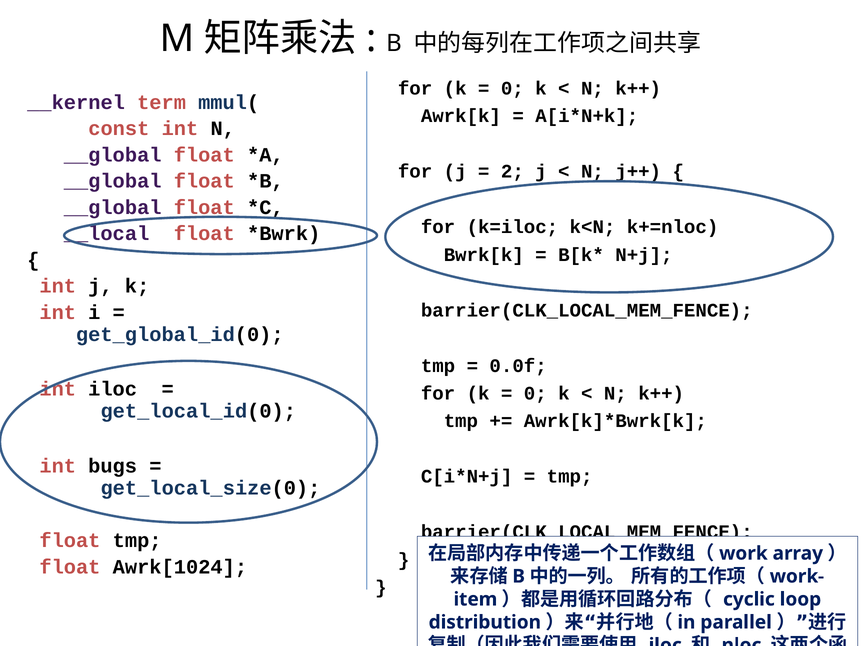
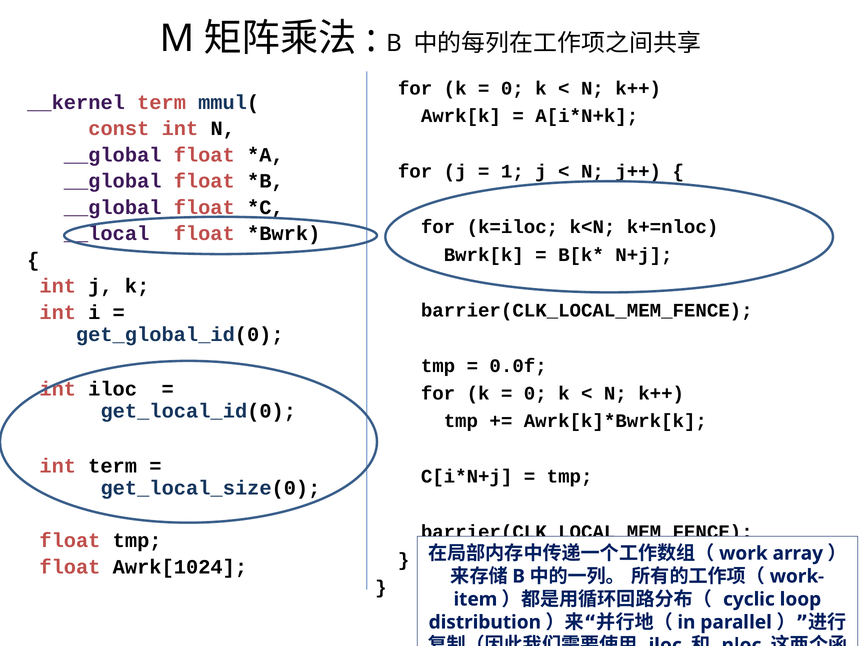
2: 2 -> 1
int bugs: bugs -> term
